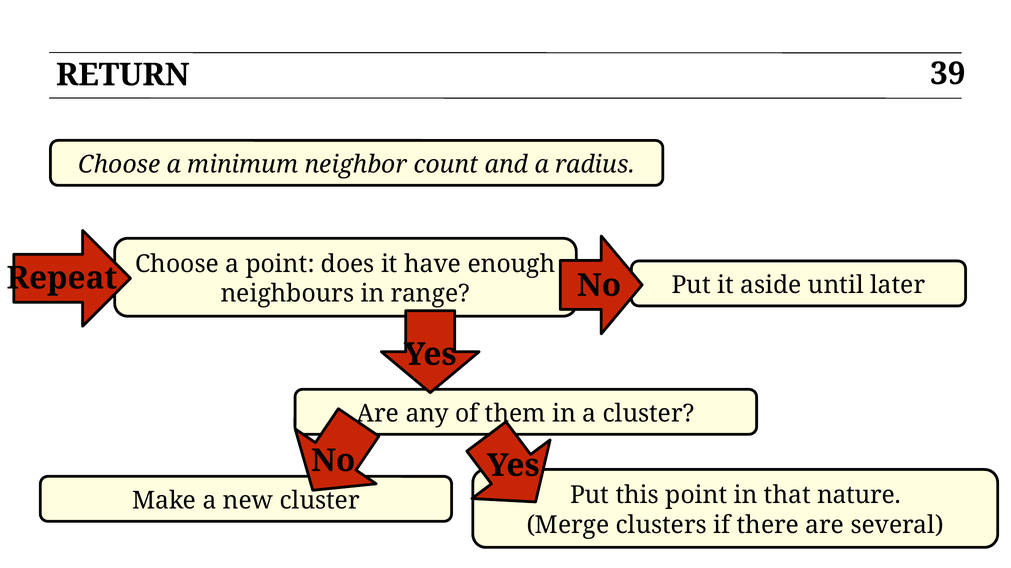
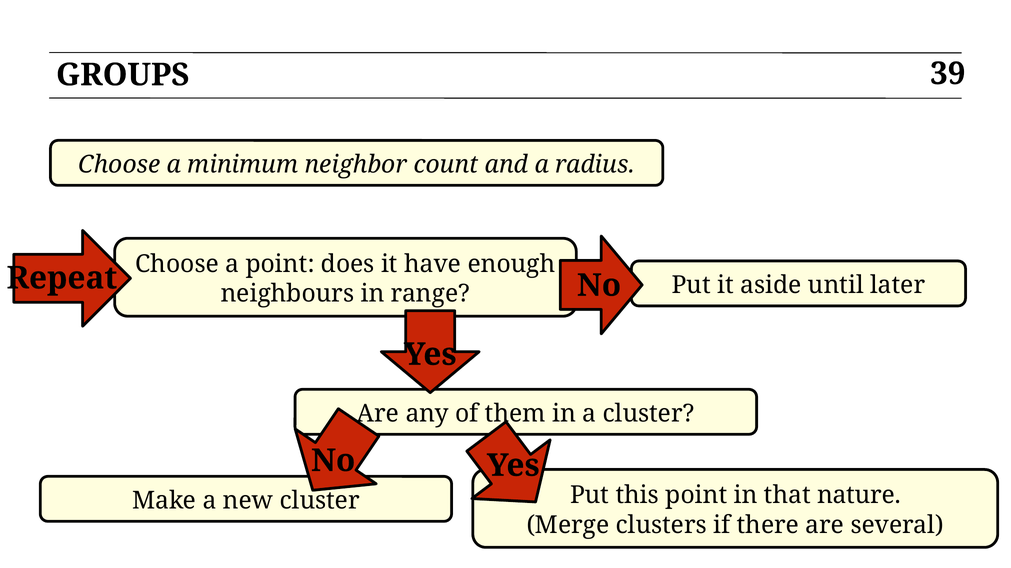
RETURN: RETURN -> GROUPS
